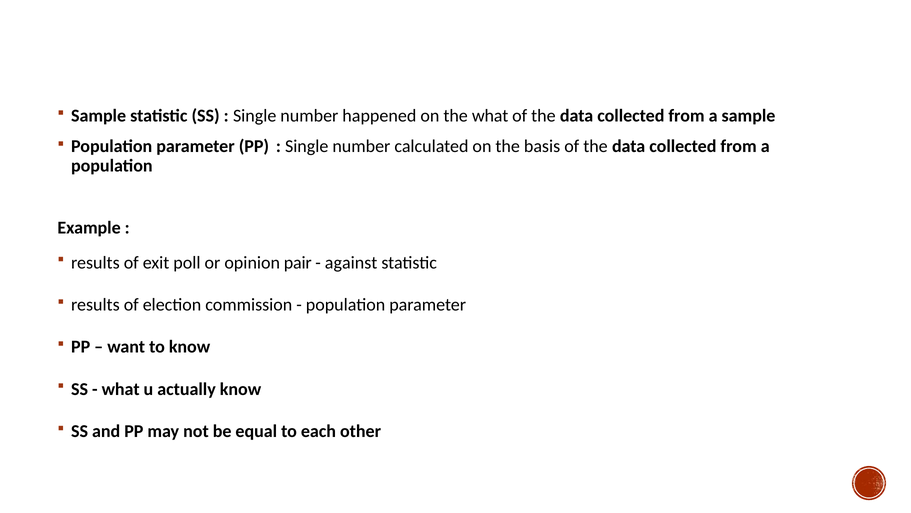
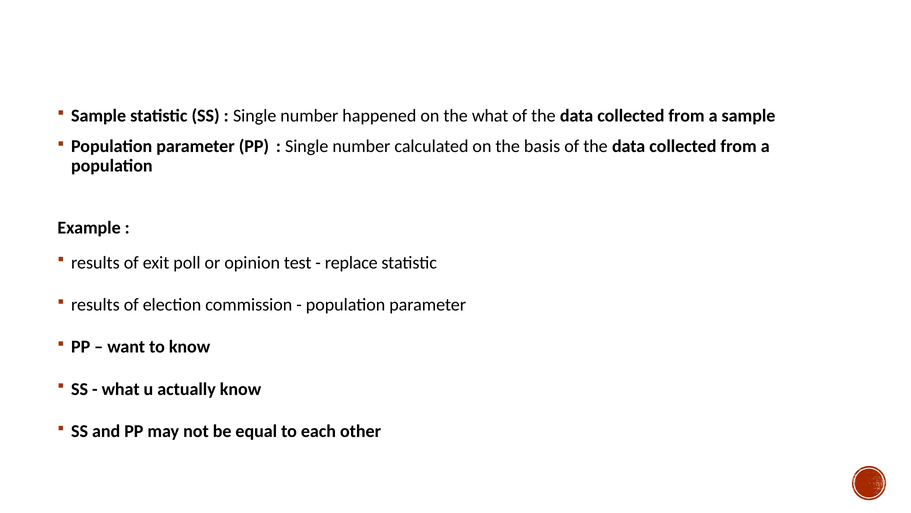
pair: pair -> test
against: against -> replace
